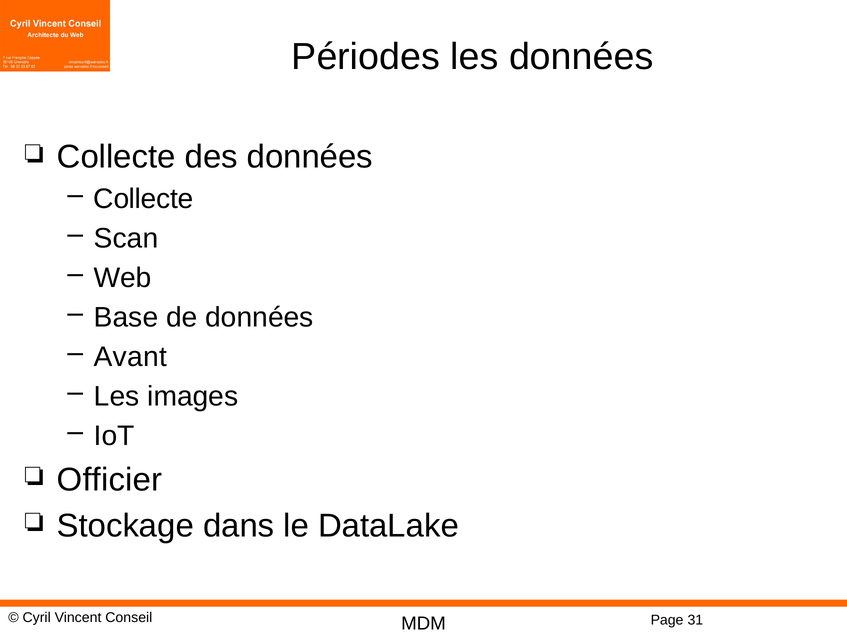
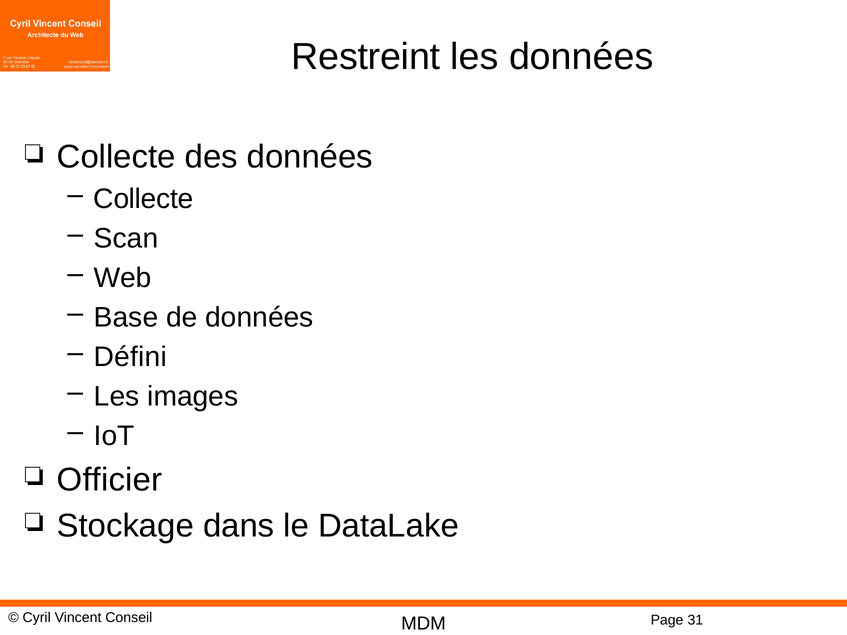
Périodes: Périodes -> Restreint
Avant: Avant -> Défini
